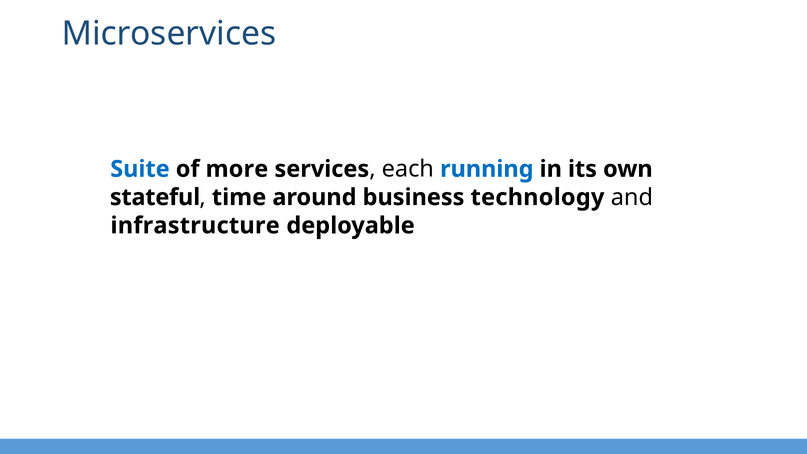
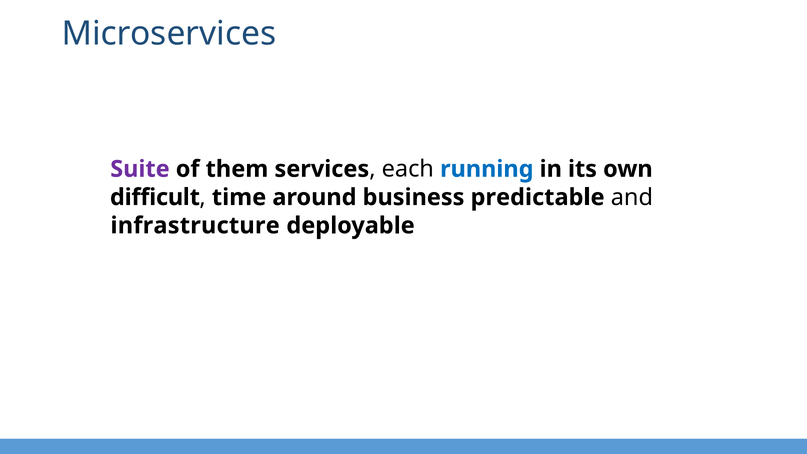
Suite colour: blue -> purple
more: more -> them
stateful: stateful -> difficult
technology: technology -> predictable
